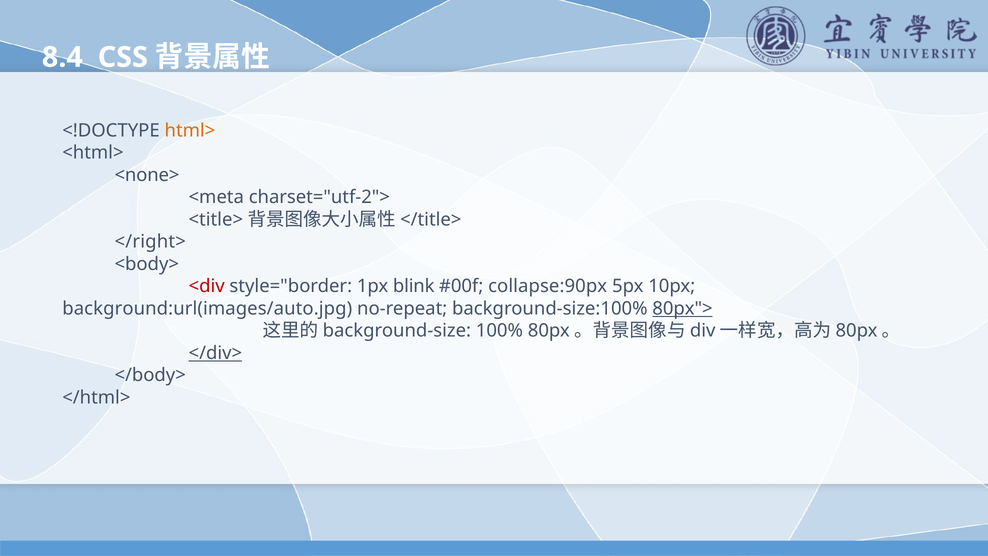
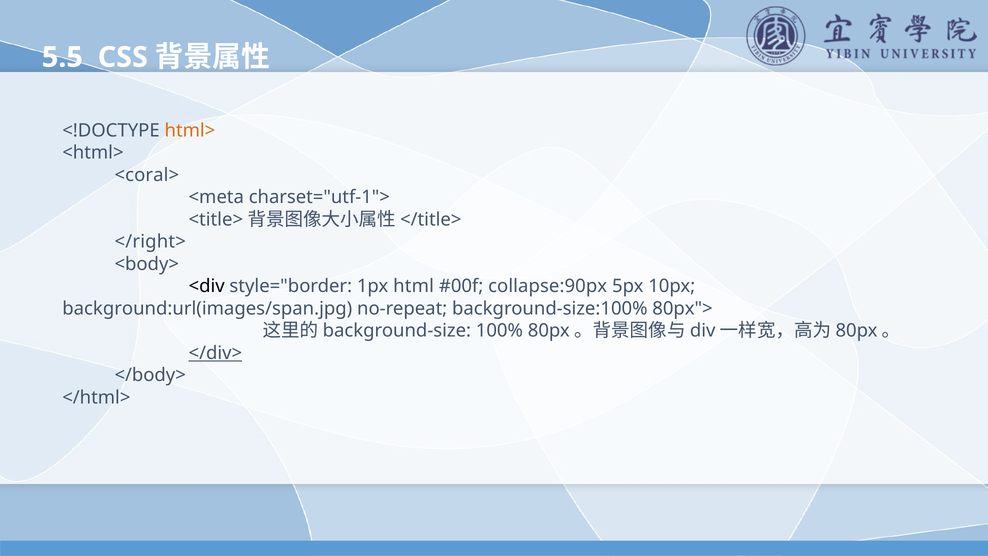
8.4: 8.4 -> 5.5
<none>: <none> -> <coral>
charset="utf-2">: charset="utf-2"> -> charset="utf-1">
<div colour: red -> black
blink: blink -> html
background:url(images/auto.jpg: background:url(images/auto.jpg -> background:url(images/span.jpg
80px"> underline: present -> none
